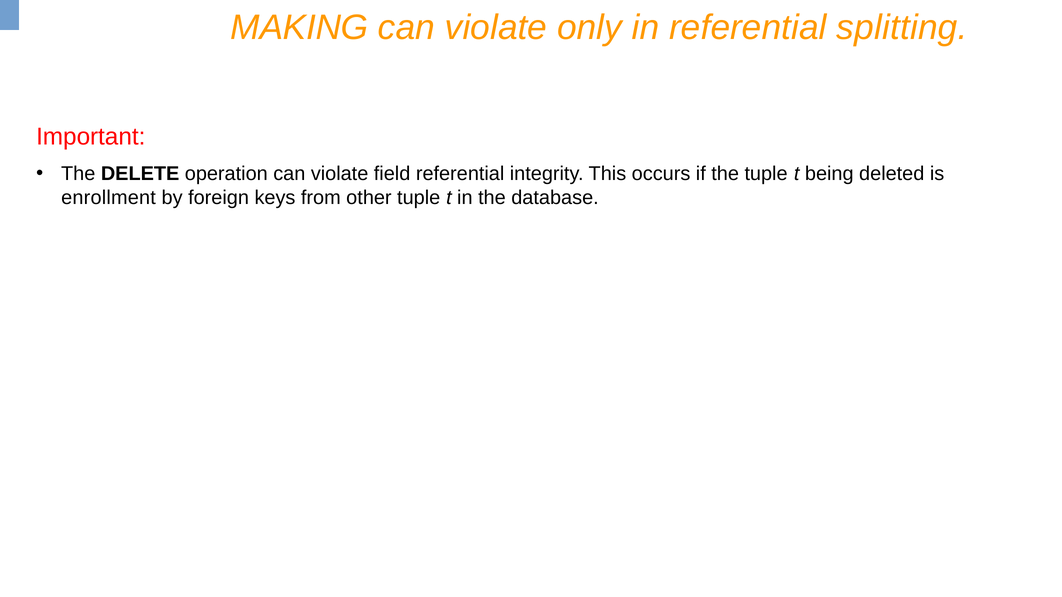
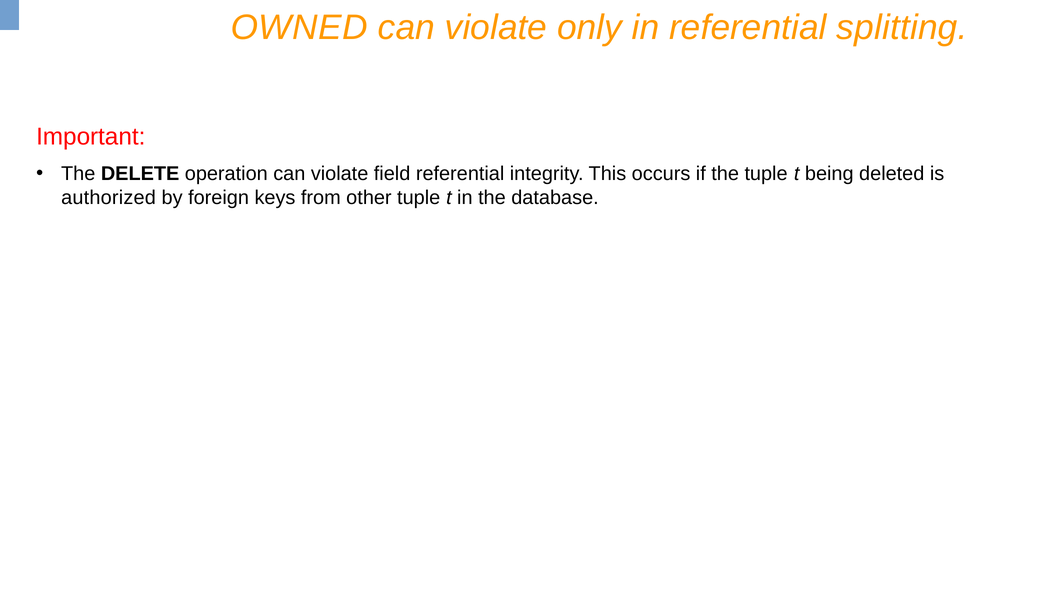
MAKING: MAKING -> OWNED
enrollment: enrollment -> authorized
